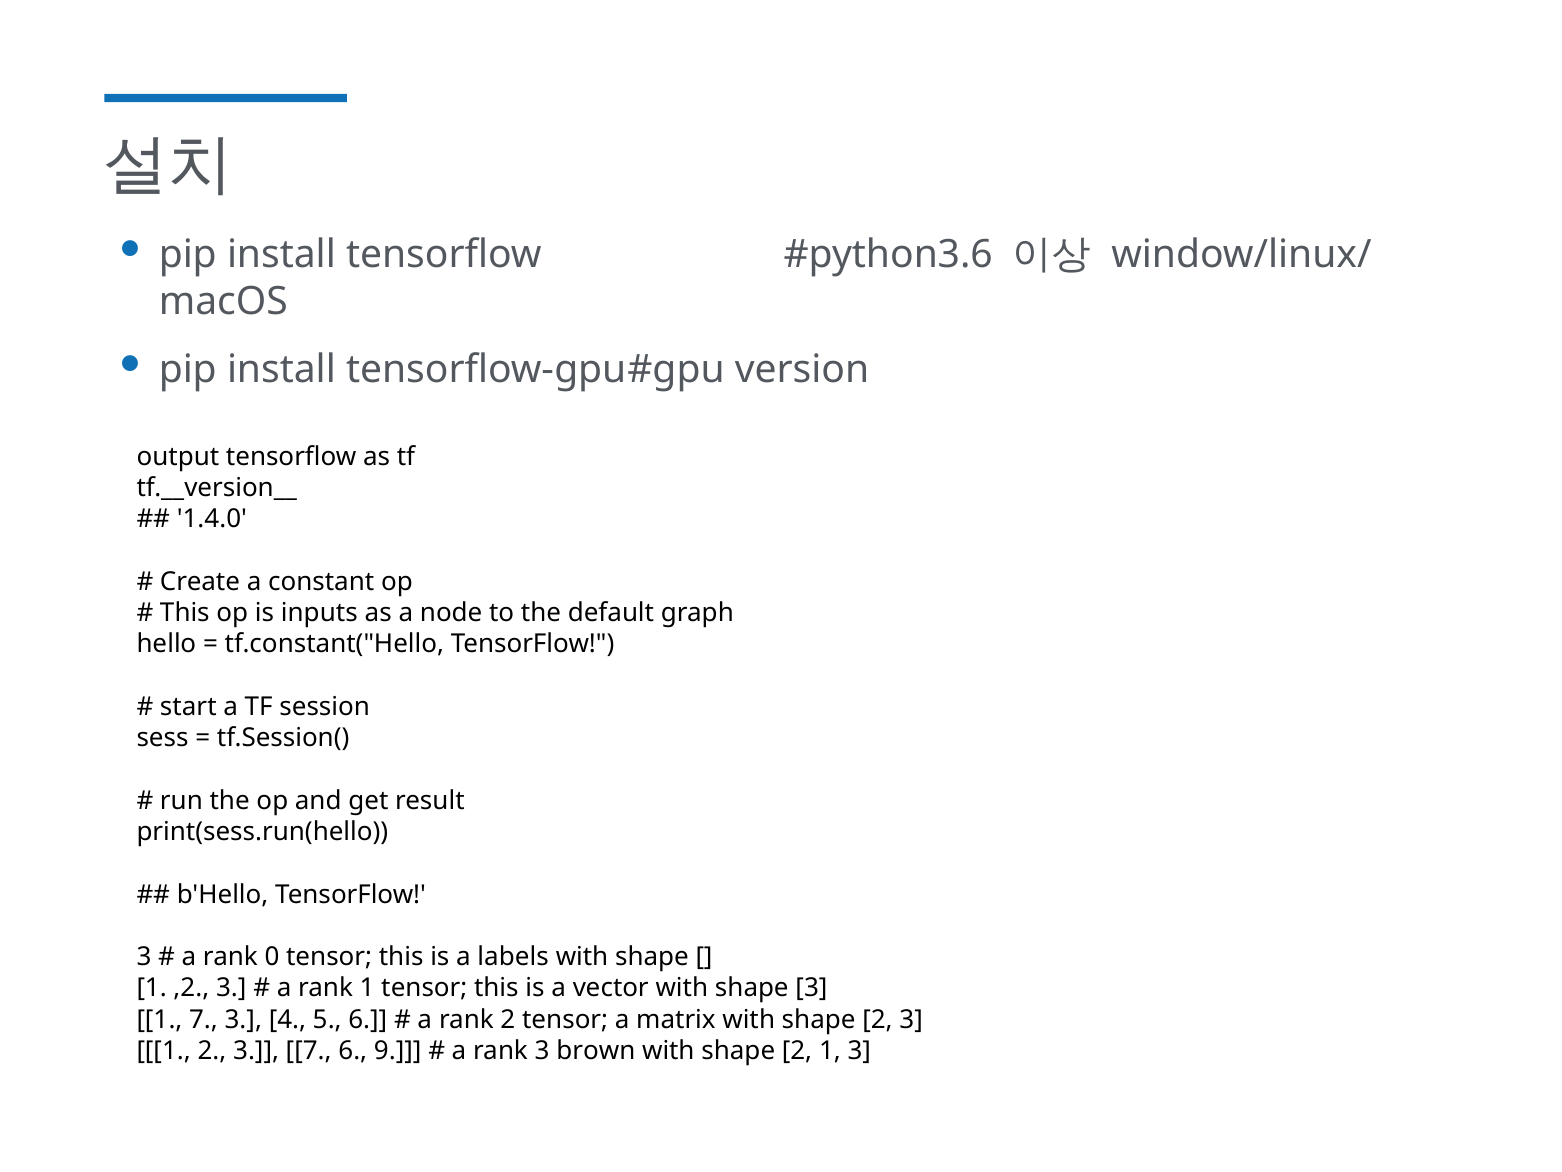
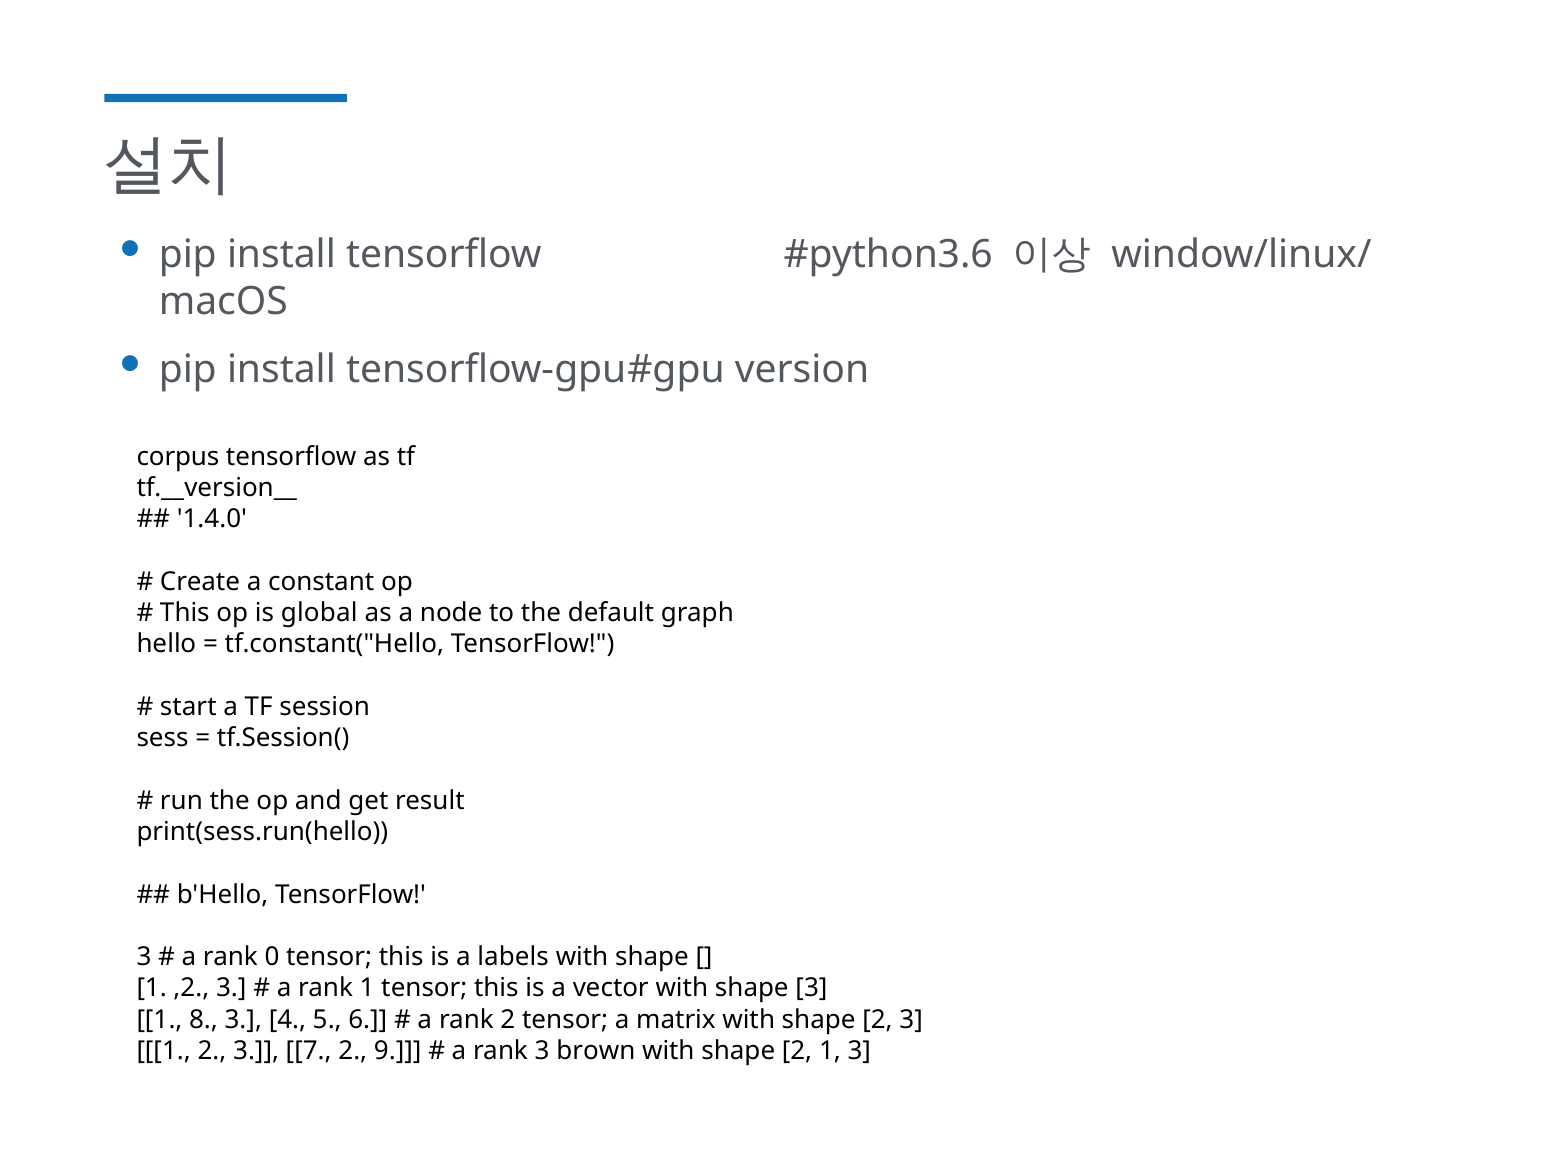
output: output -> corpus
inputs: inputs -> global
1 7: 7 -> 8
7 6: 6 -> 2
